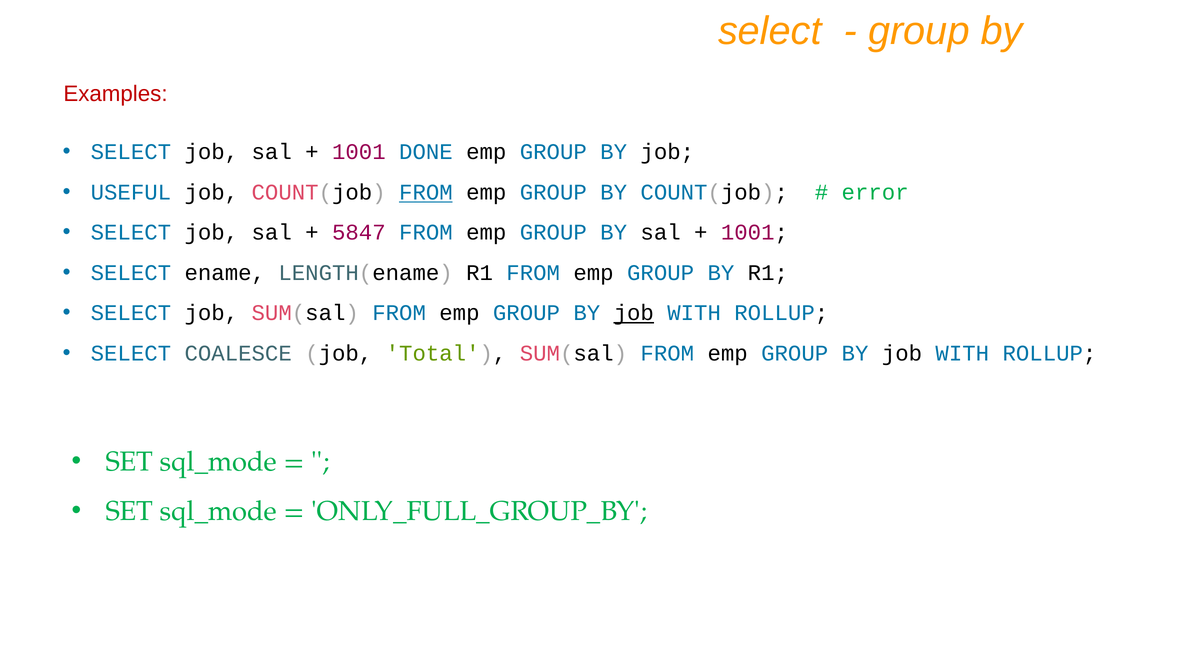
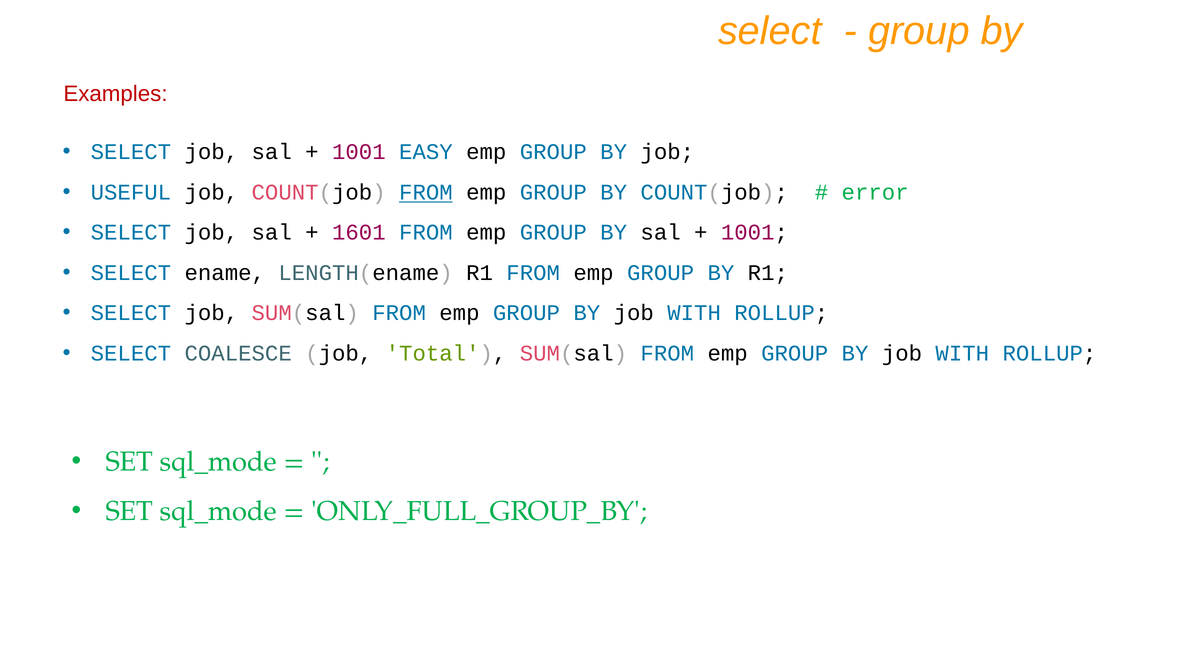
DONE: DONE -> EASY
5847: 5847 -> 1601
job at (634, 313) underline: present -> none
